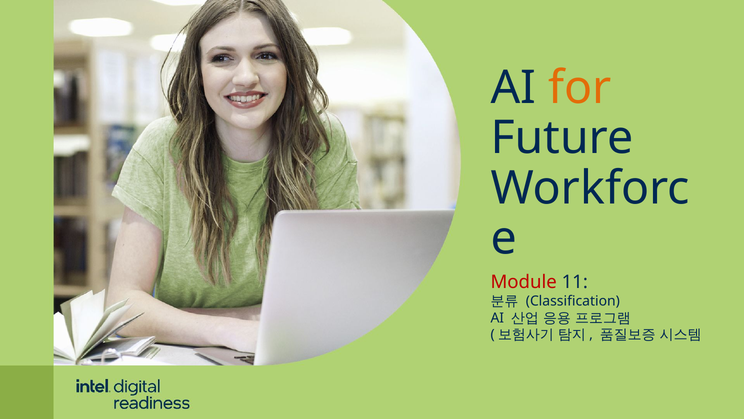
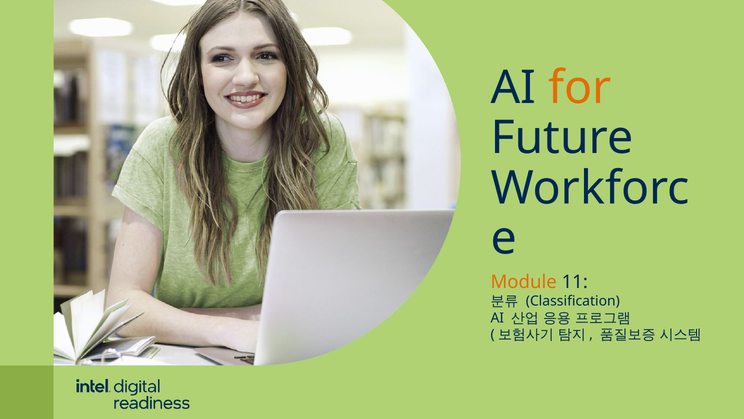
Module colour: red -> orange
